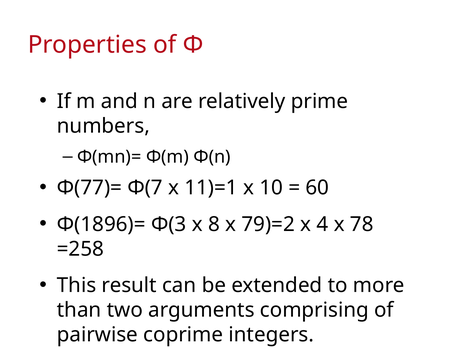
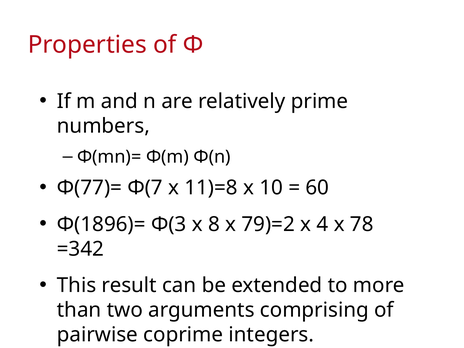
11)=1: 11)=1 -> 11)=8
=258: =258 -> =342
